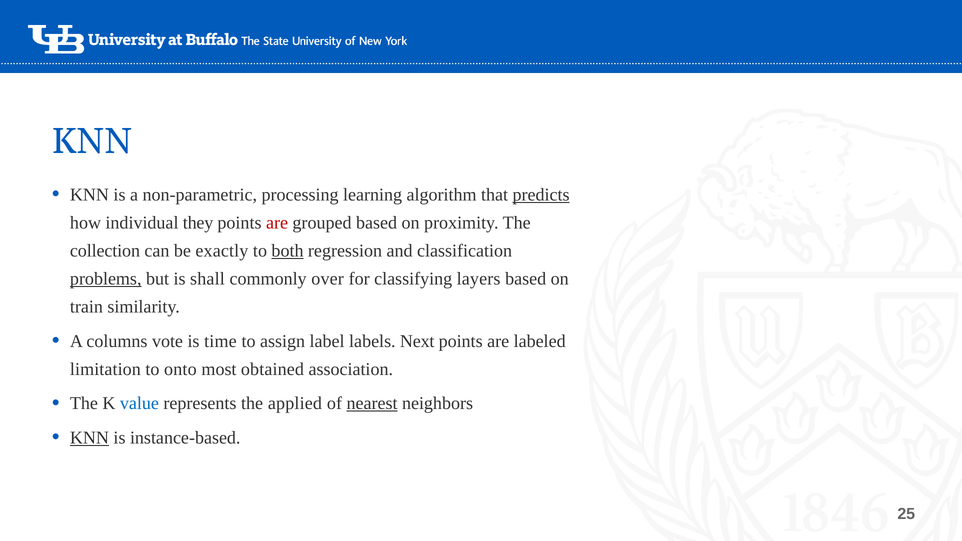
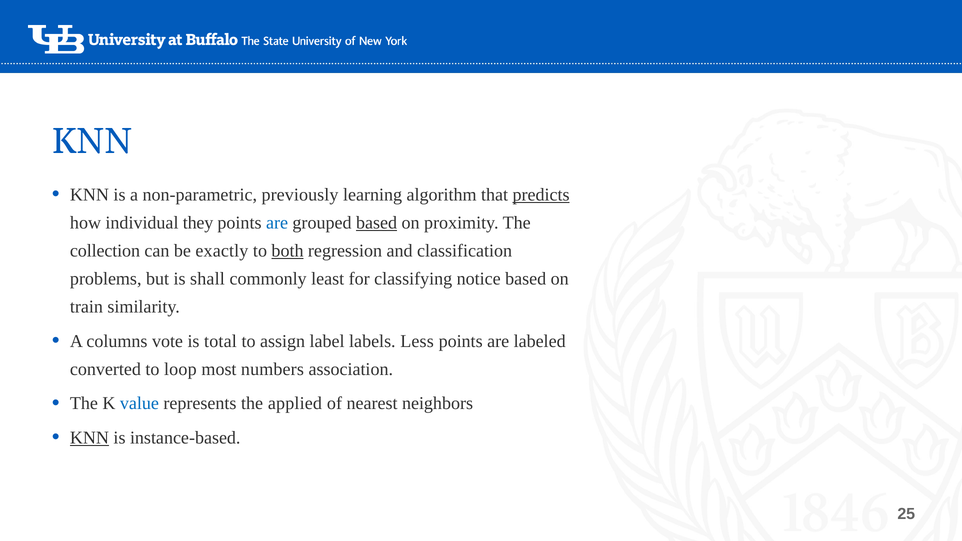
processing: processing -> previously
are at (277, 223) colour: red -> blue
based at (377, 223) underline: none -> present
problems underline: present -> none
over: over -> least
layers: layers -> notice
time: time -> total
Next: Next -> Less
limitation: limitation -> converted
onto: onto -> loop
obtained: obtained -> numbers
nearest underline: present -> none
